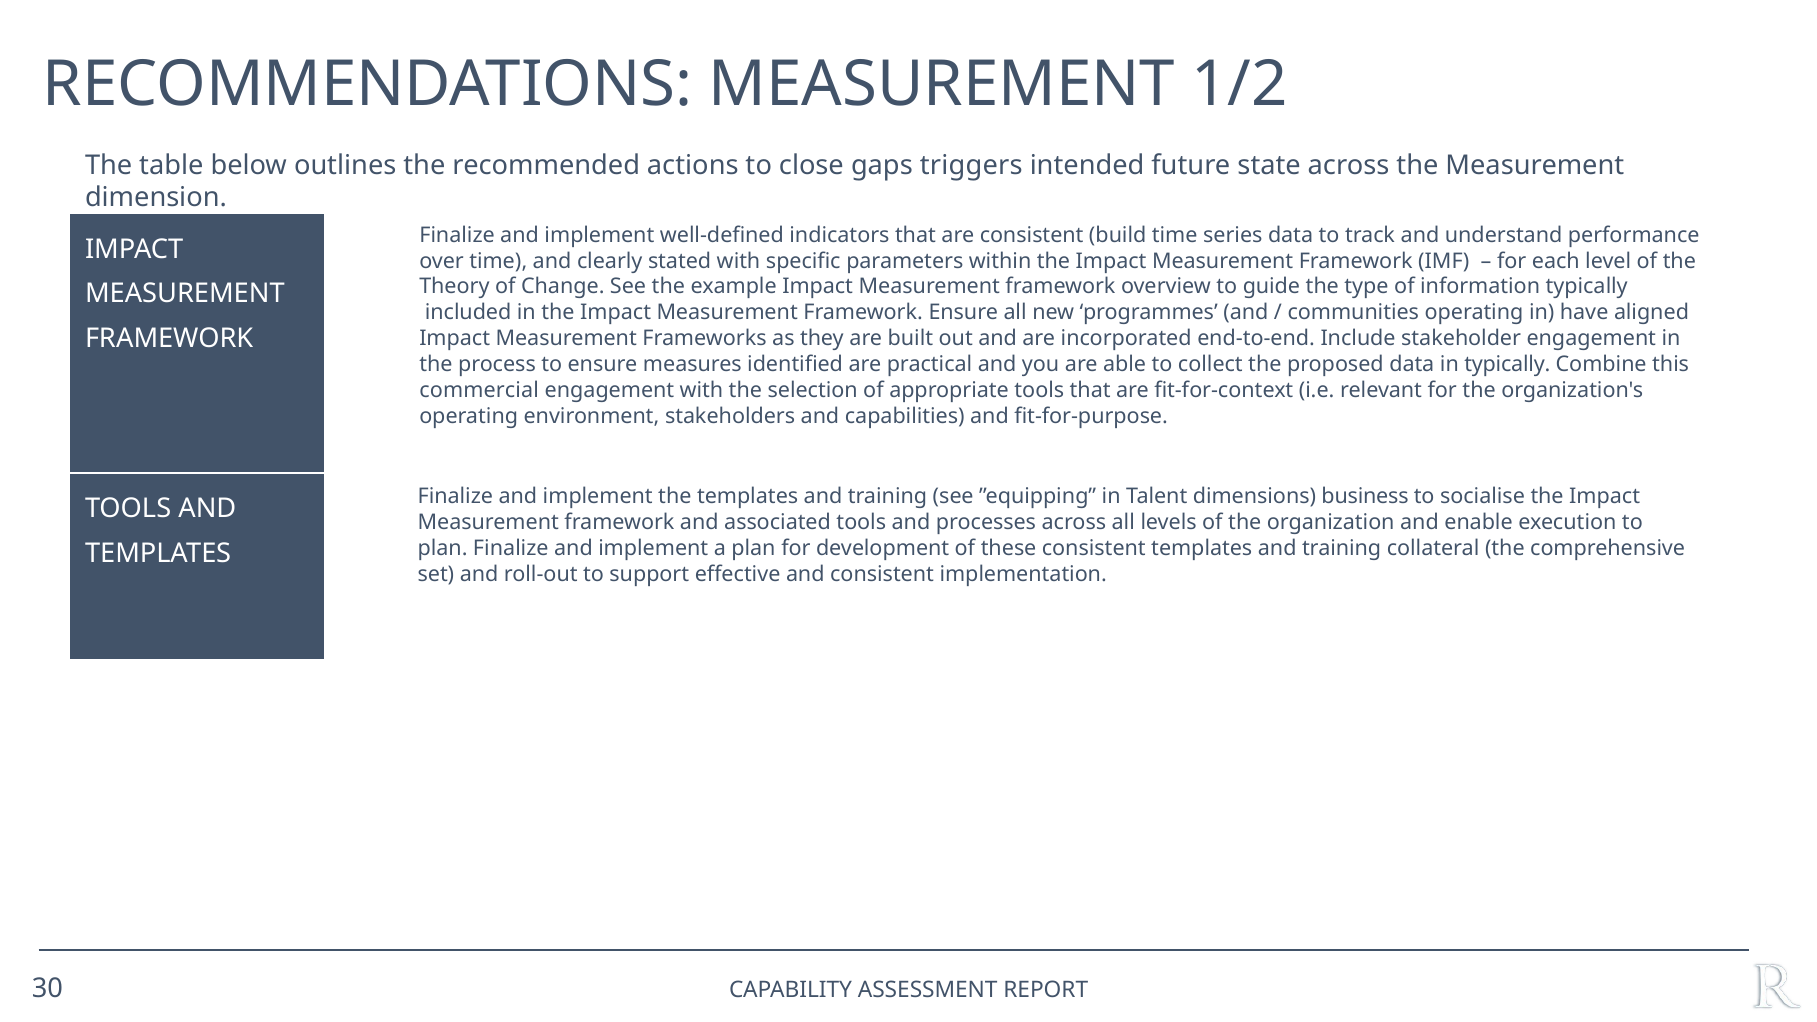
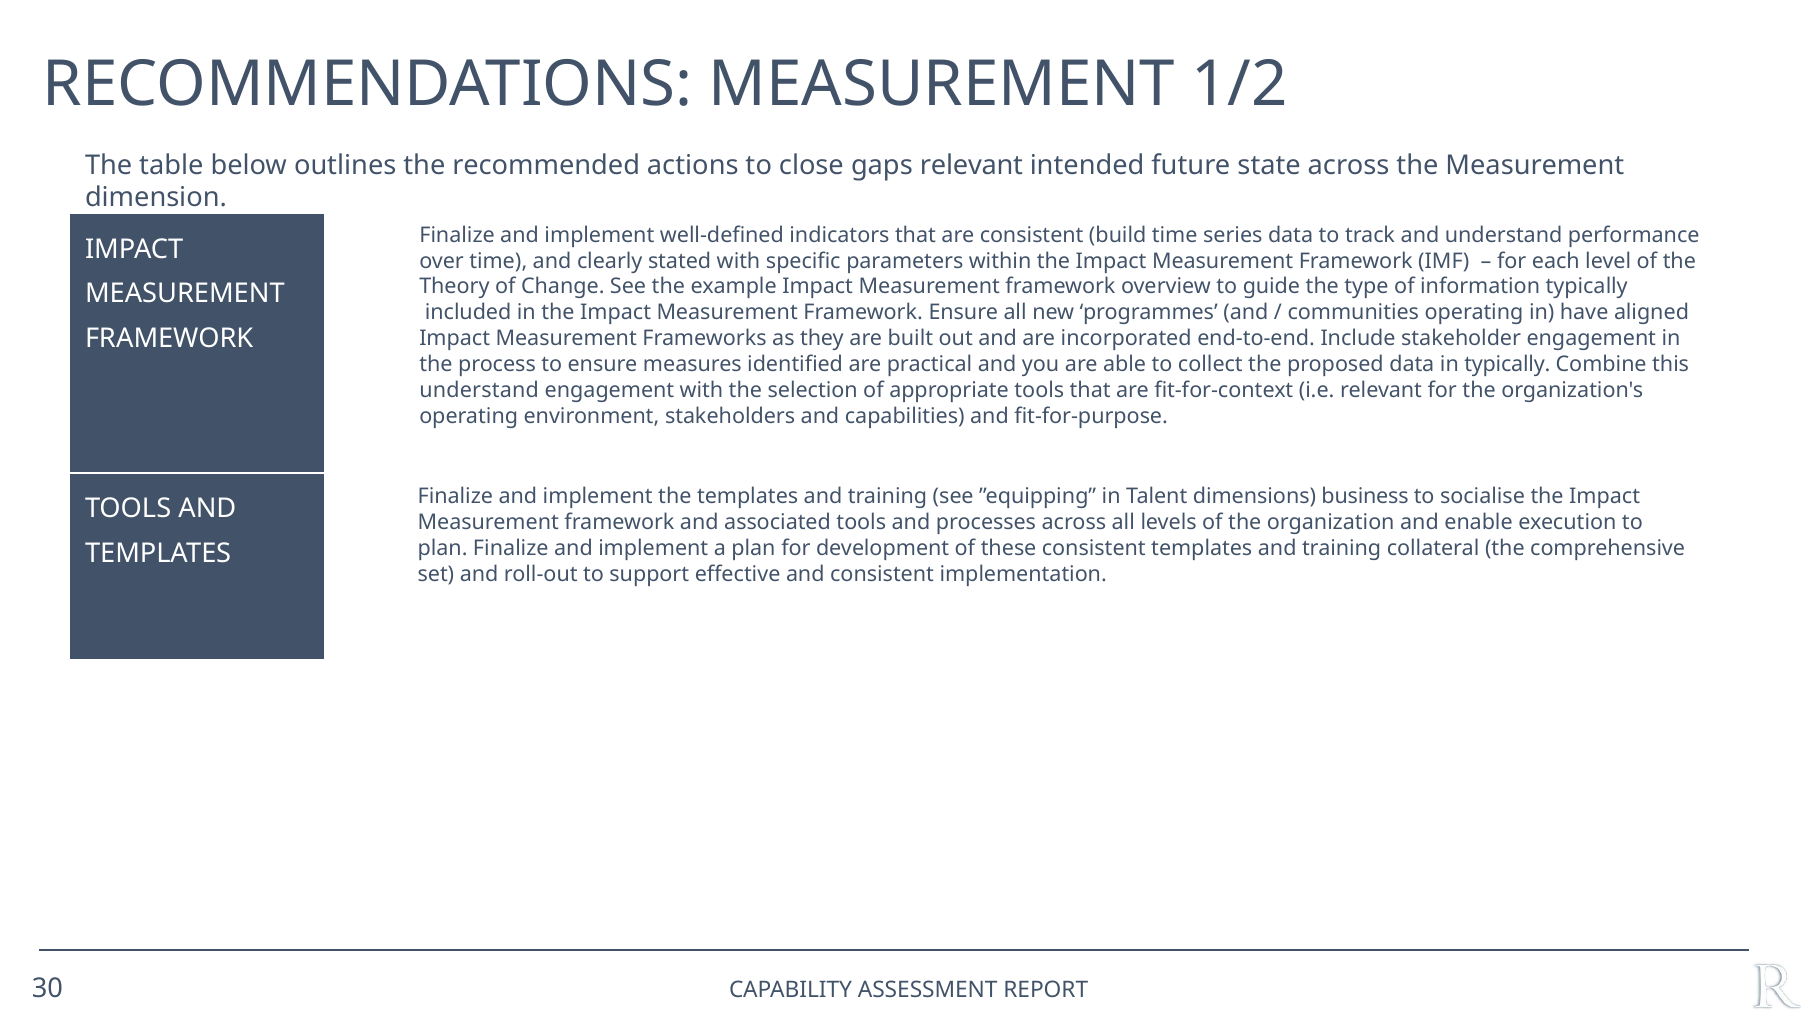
gaps triggers: triggers -> relevant
commercial at (479, 390): commercial -> understand
